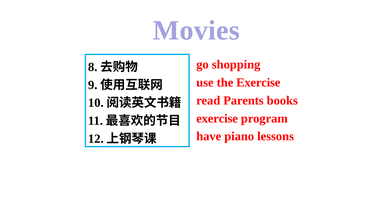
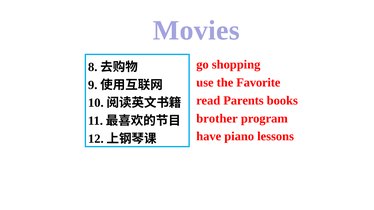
the Exercise: Exercise -> Favorite
exercise at (217, 119): exercise -> brother
